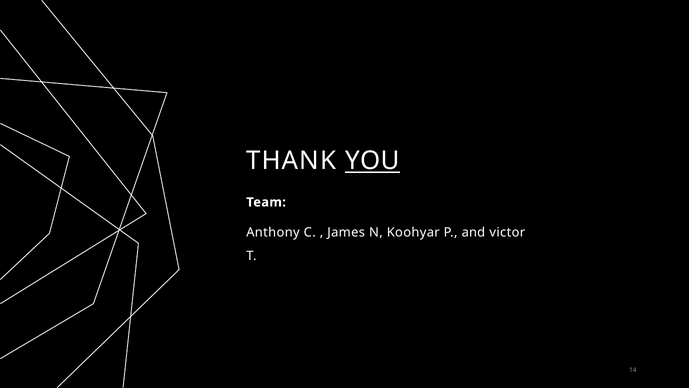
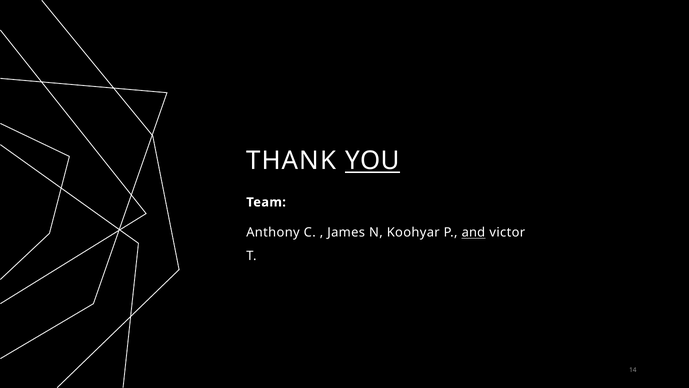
and underline: none -> present
